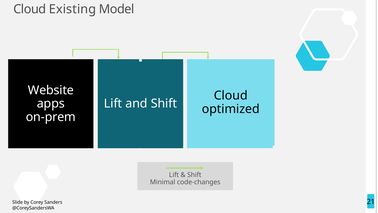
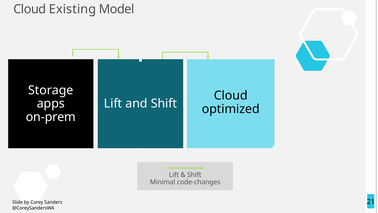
Website: Website -> Storage
